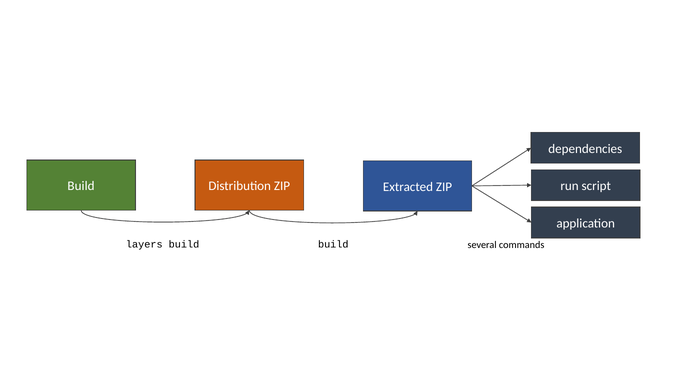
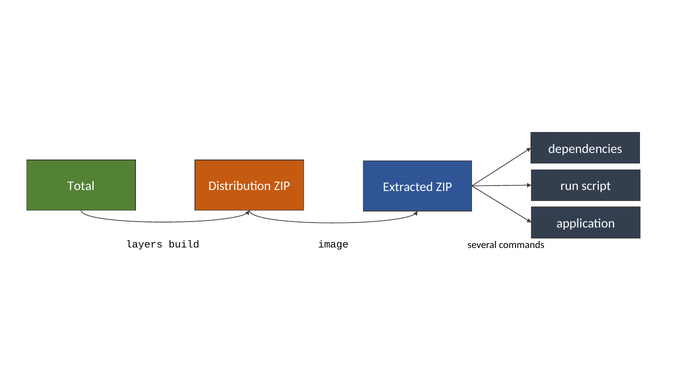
Build at (81, 186): Build -> Total
build build: build -> image
